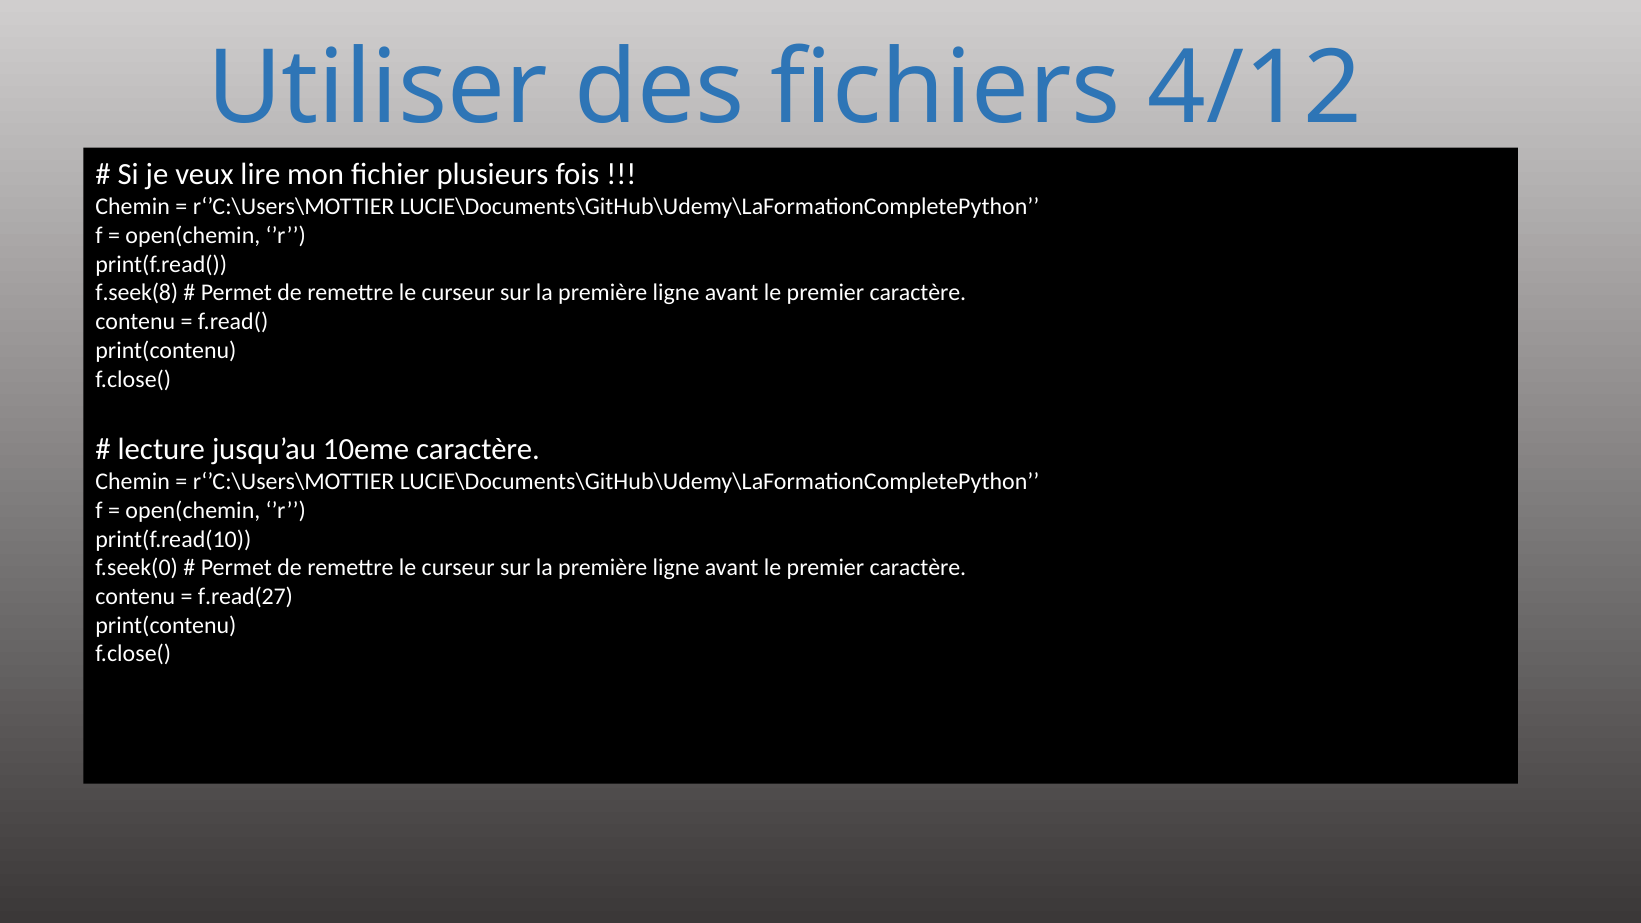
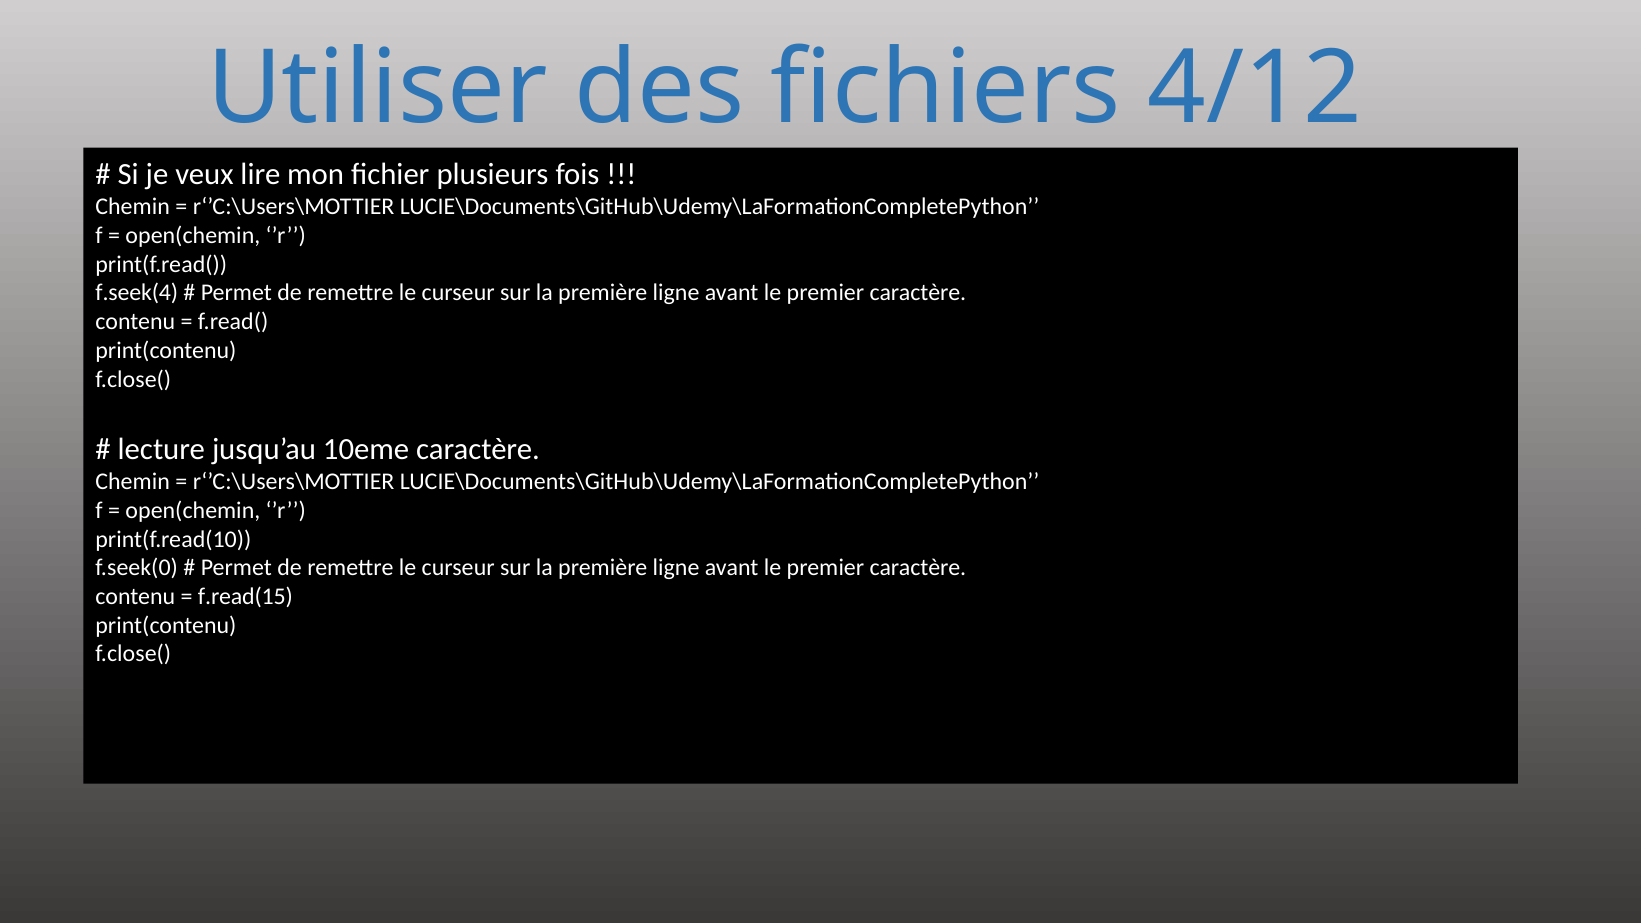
f.seek(8: f.seek(8 -> f.seek(4
f.read(27: f.read(27 -> f.read(15
